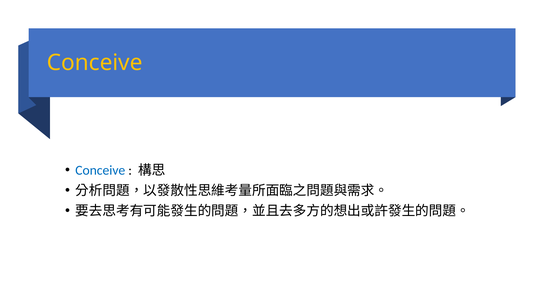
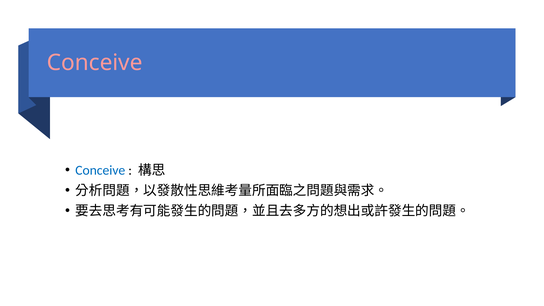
Conceive at (95, 63) colour: yellow -> pink
